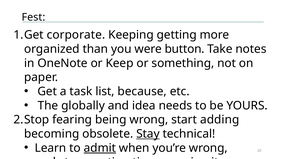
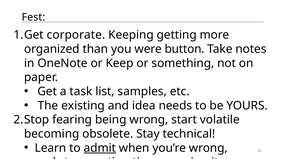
because: because -> samples
globally: globally -> existing
adding: adding -> volatile
Stay underline: present -> none
